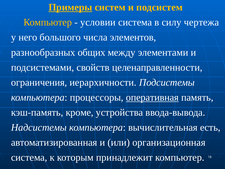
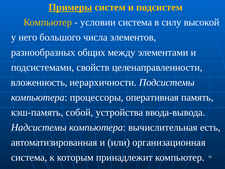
чертежа: чертежа -> высокой
ограничения: ограничения -> вложенность
оперативная underline: present -> none
кроме: кроме -> собой
